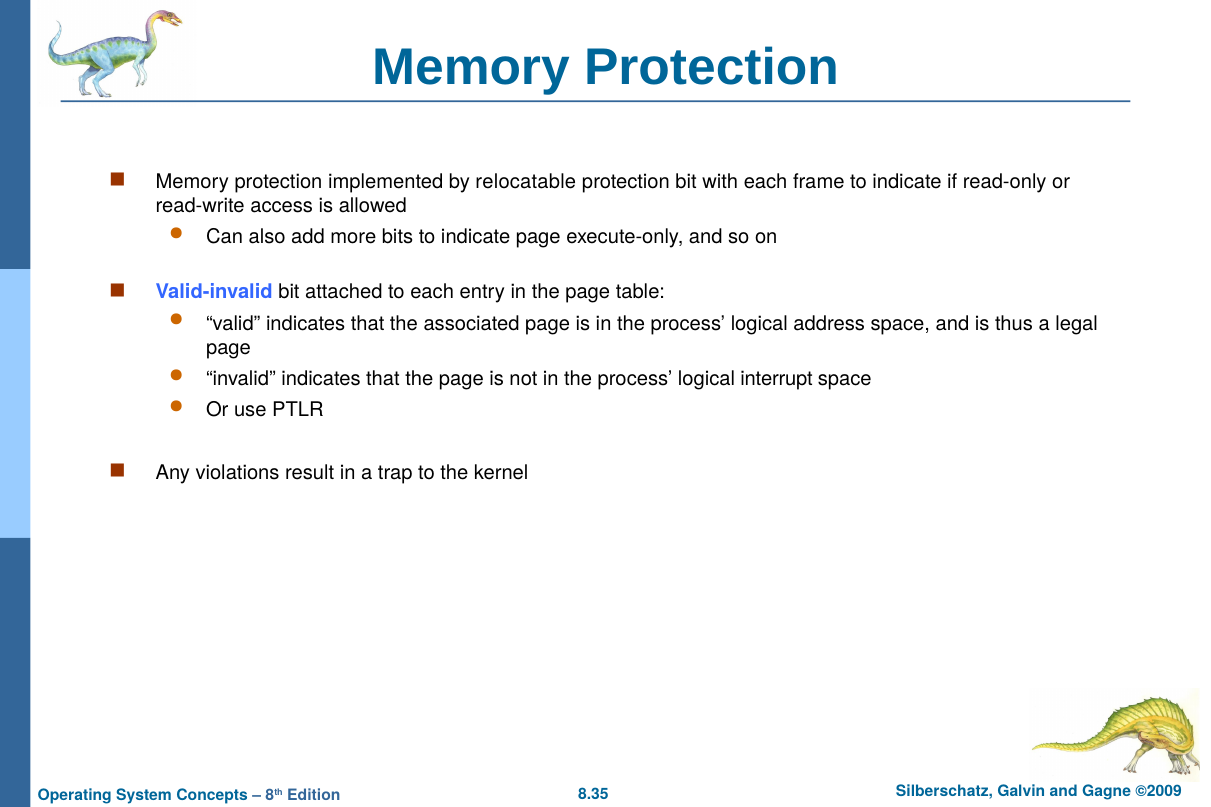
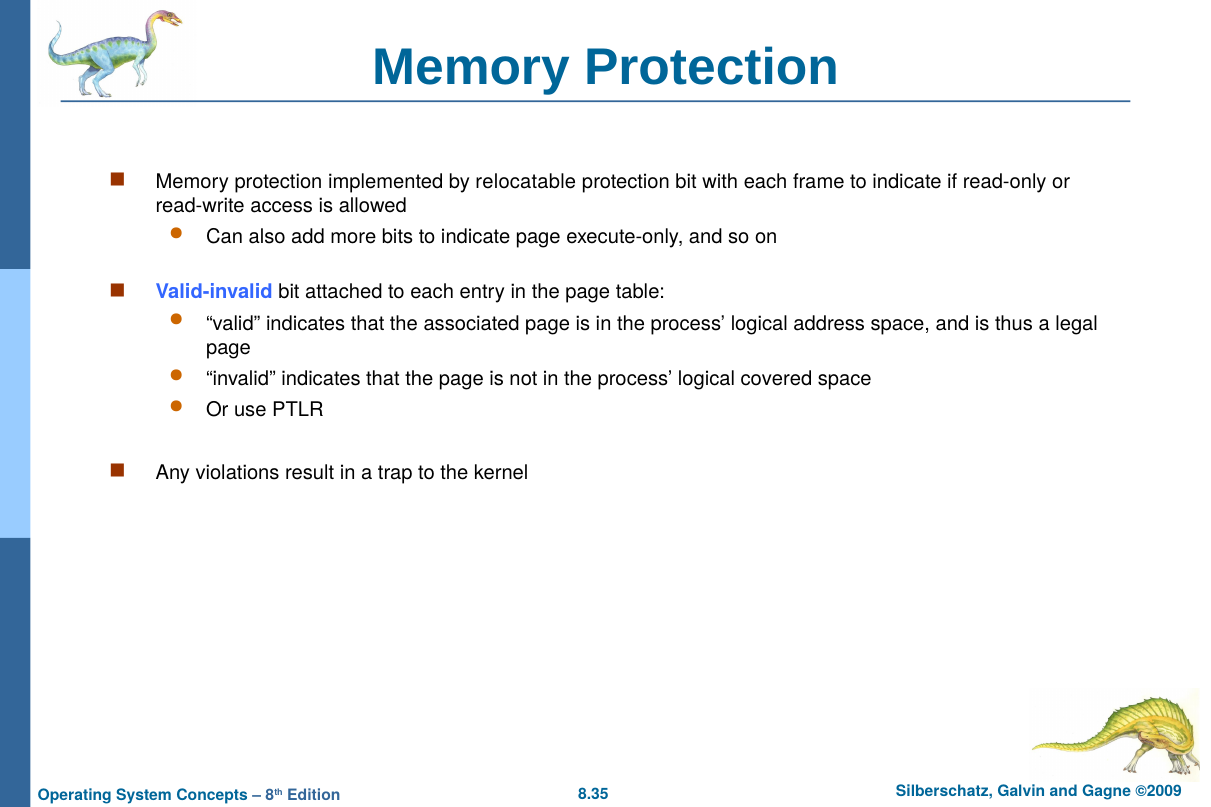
interrupt: interrupt -> covered
